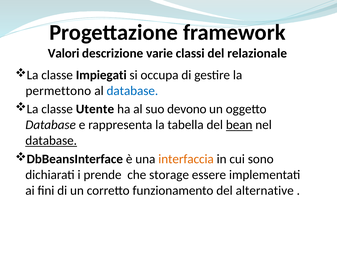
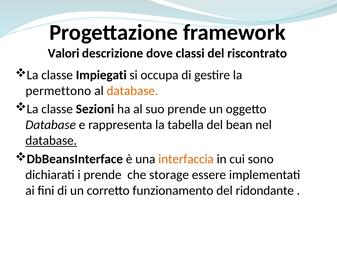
varie: varie -> dove
relazionale: relazionale -> riscontrato
database at (132, 91) colour: blue -> orange
Utente: Utente -> Sezioni
suo devono: devono -> prende
bean underline: present -> none
alternative: alternative -> ridondante
